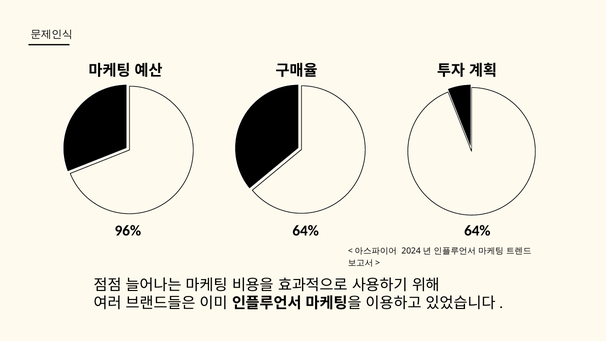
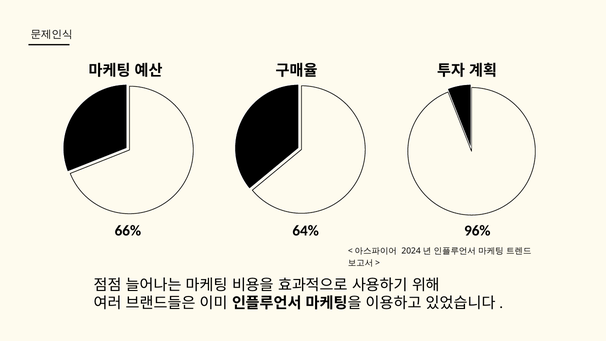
96%: 96% -> 66%
64% 64%: 64% -> 96%
